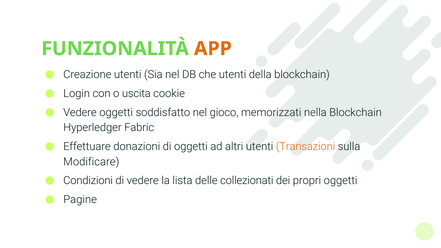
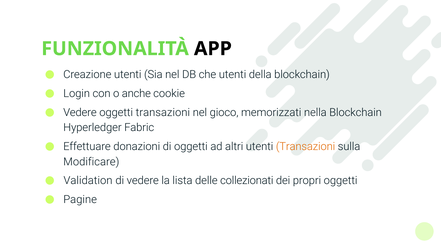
APP colour: orange -> black
uscita: uscita -> anche
oggetti soddisfatto: soddisfatto -> transazioni
Condizioni: Condizioni -> Validation
